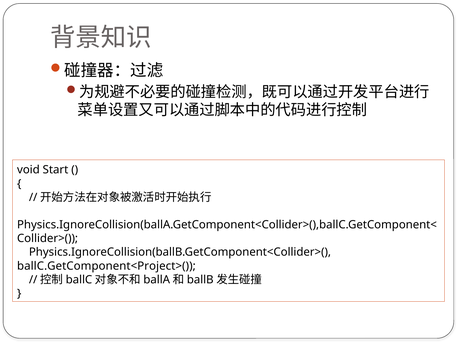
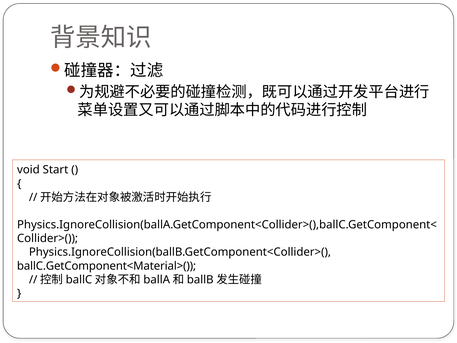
ballC.GetComponent<Project>(: ballC.GetComponent<Project>( -> ballC.GetComponent<Material>(
